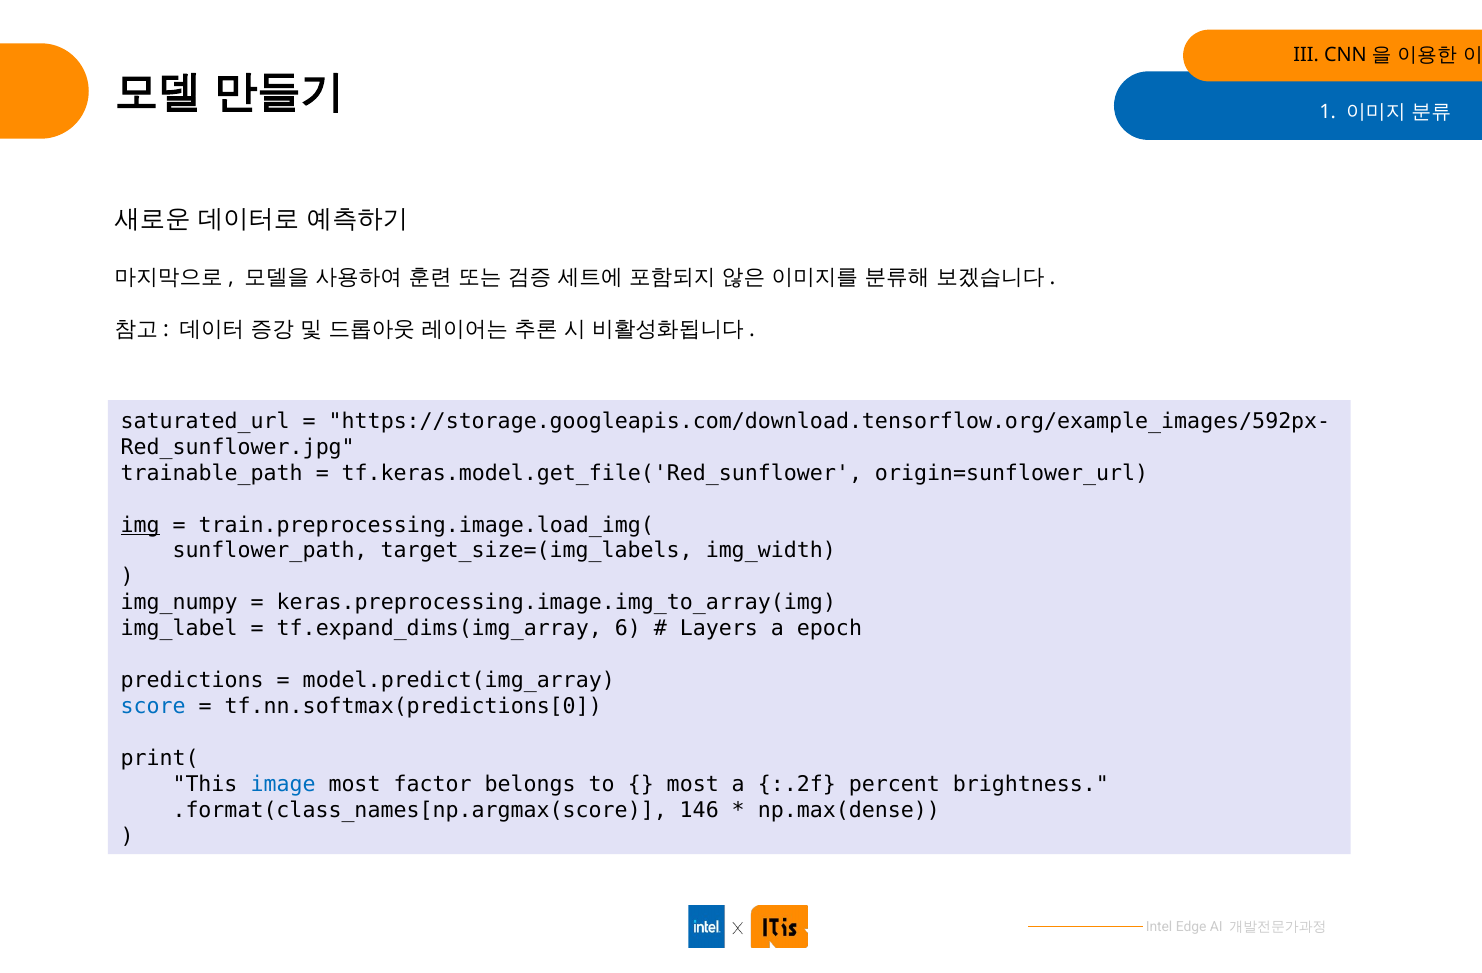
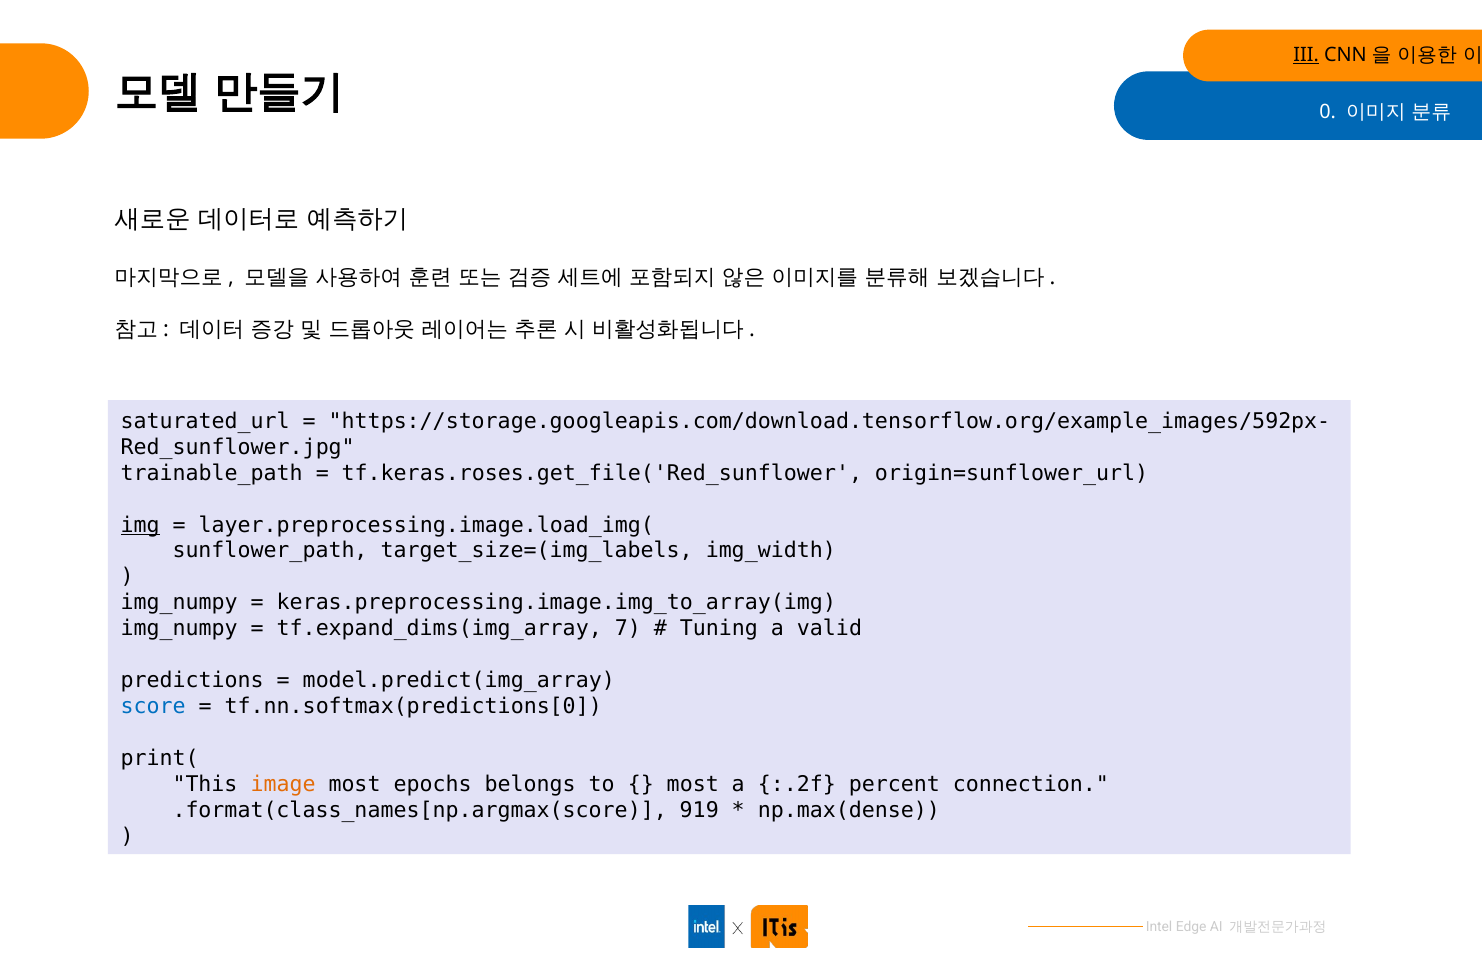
III underline: none -> present
1: 1 -> 0
tf.keras.model.get_file('Red_sunflower: tf.keras.model.get_file('Red_sunflower -> tf.keras.roses.get_file('Red_sunflower
train.preprocessing.image.load_img(: train.preprocessing.image.load_img( -> layer.preprocessing.image.load_img(
img_label at (179, 629): img_label -> img_numpy
6: 6 -> 7
Layers: Layers -> Tuning
epoch: epoch -> valid
image colour: blue -> orange
factor: factor -> epochs
brightness: brightness -> connection
146: 146 -> 919
